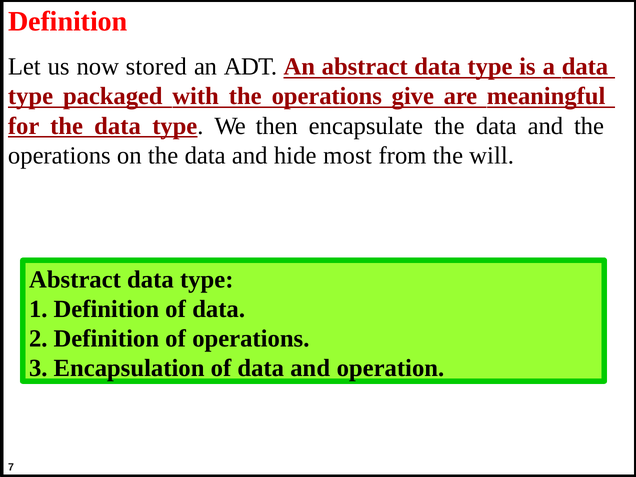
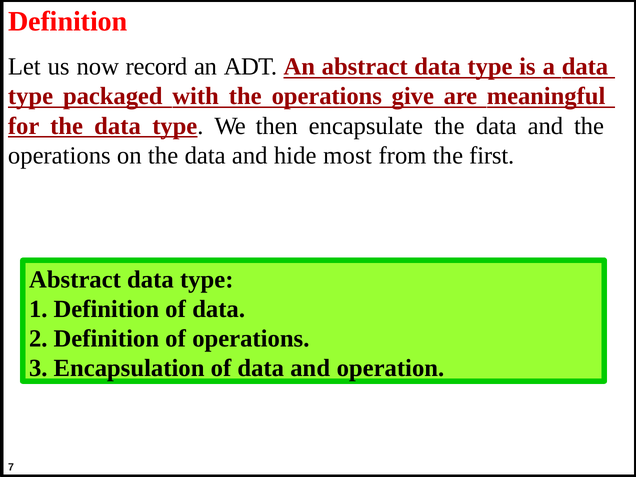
stored: stored -> record
will: will -> first
